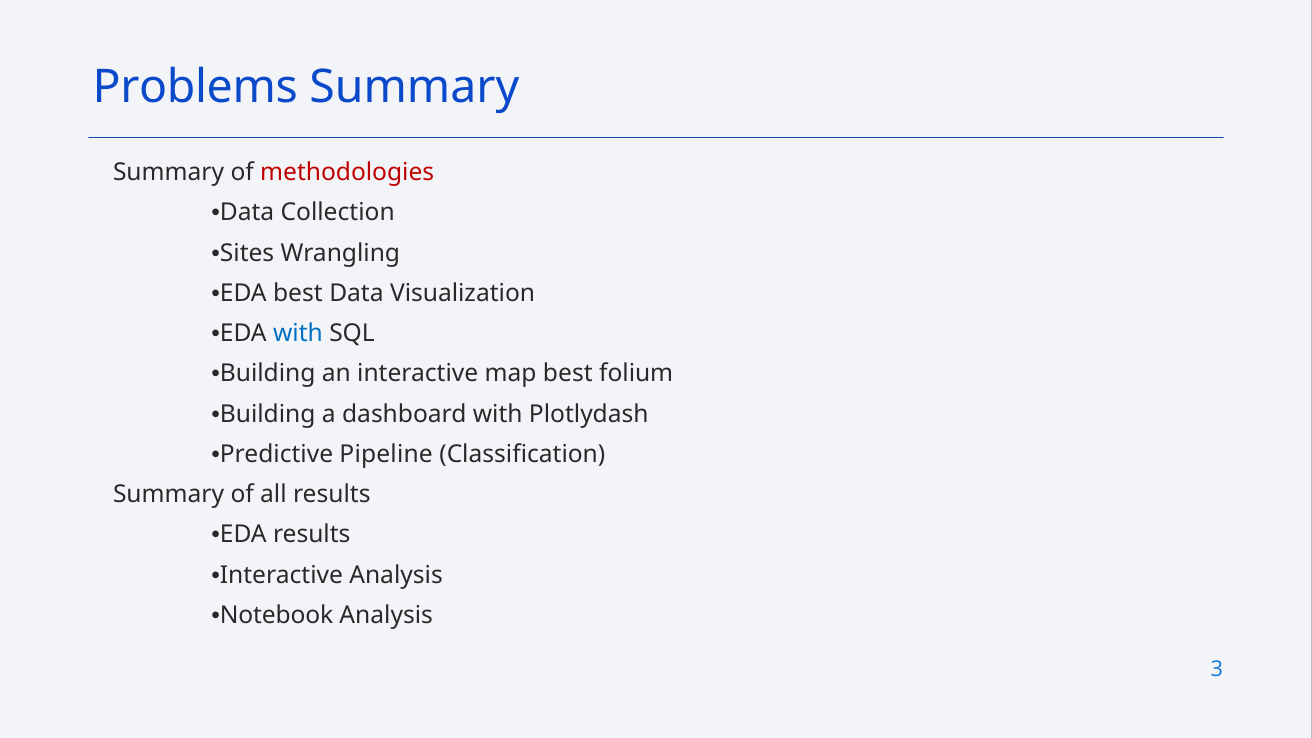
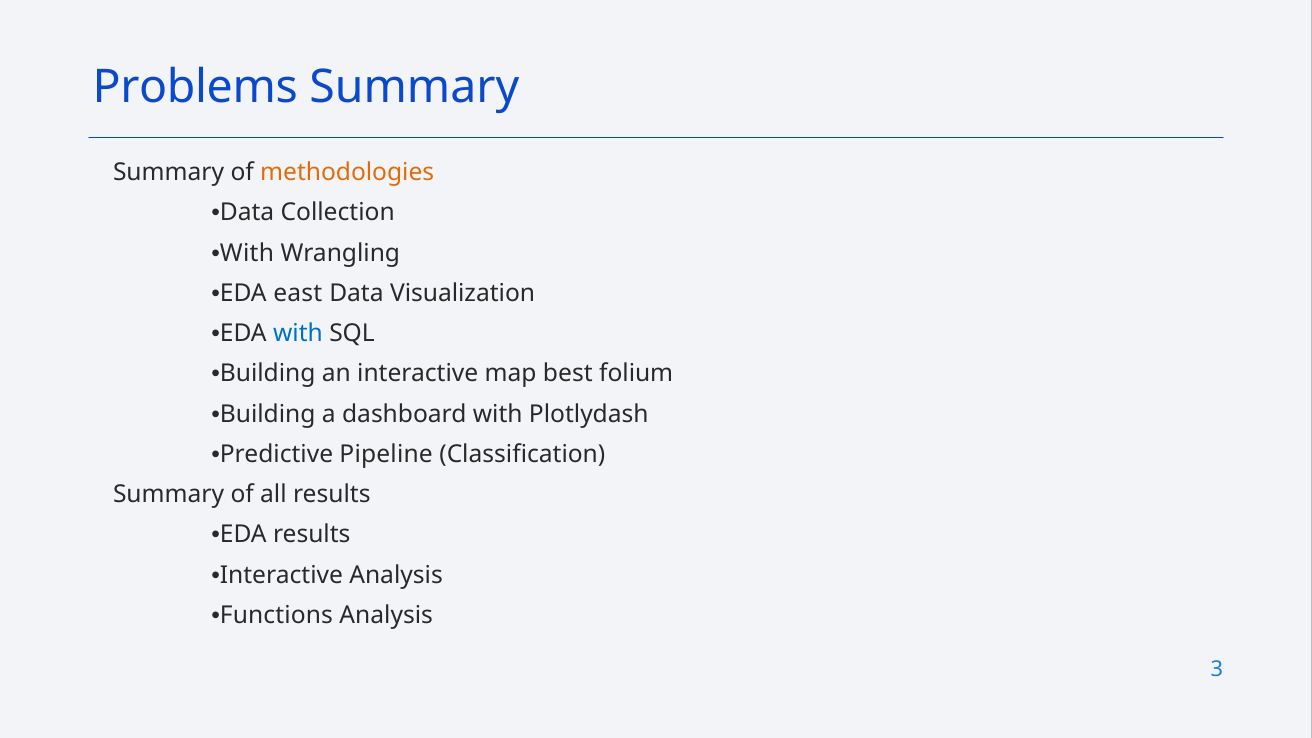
methodologies colour: red -> orange
Sites at (247, 253): Sites -> With
EDA best: best -> east
Notebook: Notebook -> Functions
